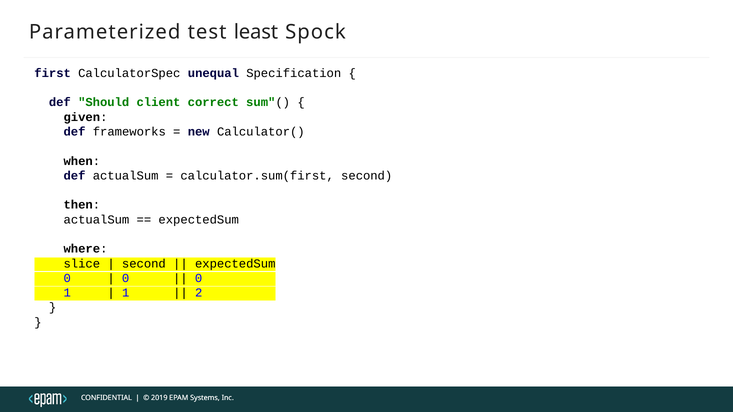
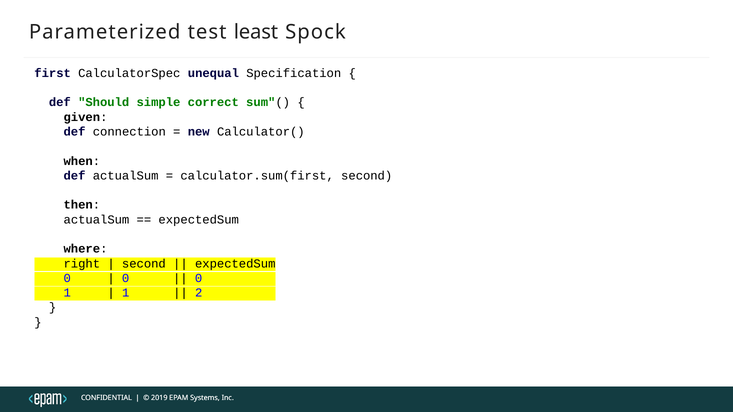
client: client -> simple
frameworks: frameworks -> connection
slice: slice -> right
